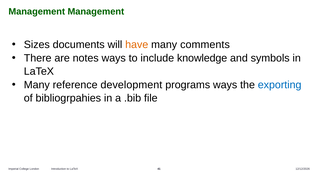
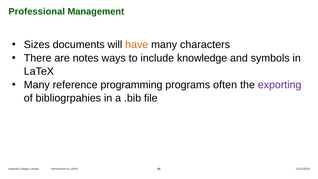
Management at (37, 12): Management -> Professional
comments: comments -> characters
development: development -> programming
programs ways: ways -> often
exporting colour: blue -> purple
